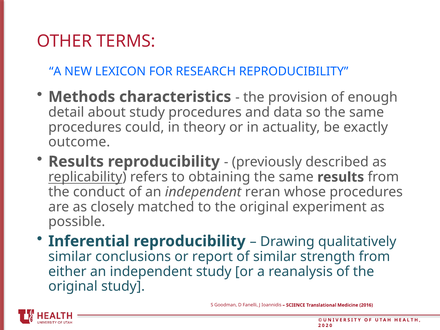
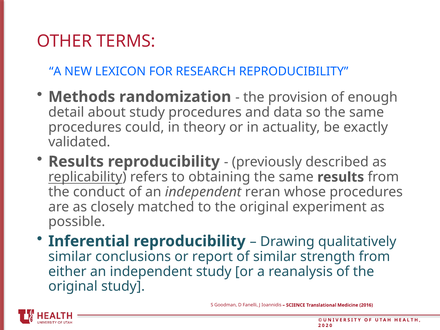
characteristics: characteristics -> randomization
outcome: outcome -> validated
